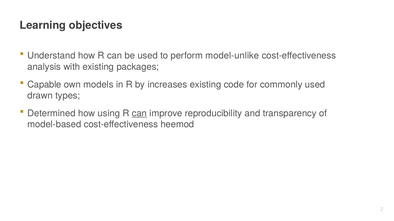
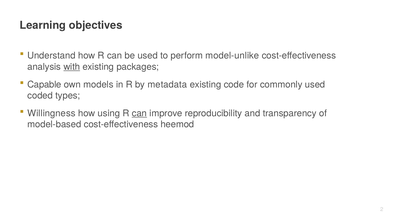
with underline: none -> present
increases: increases -> metadata
drawn: drawn -> coded
Determined: Determined -> Willingness
